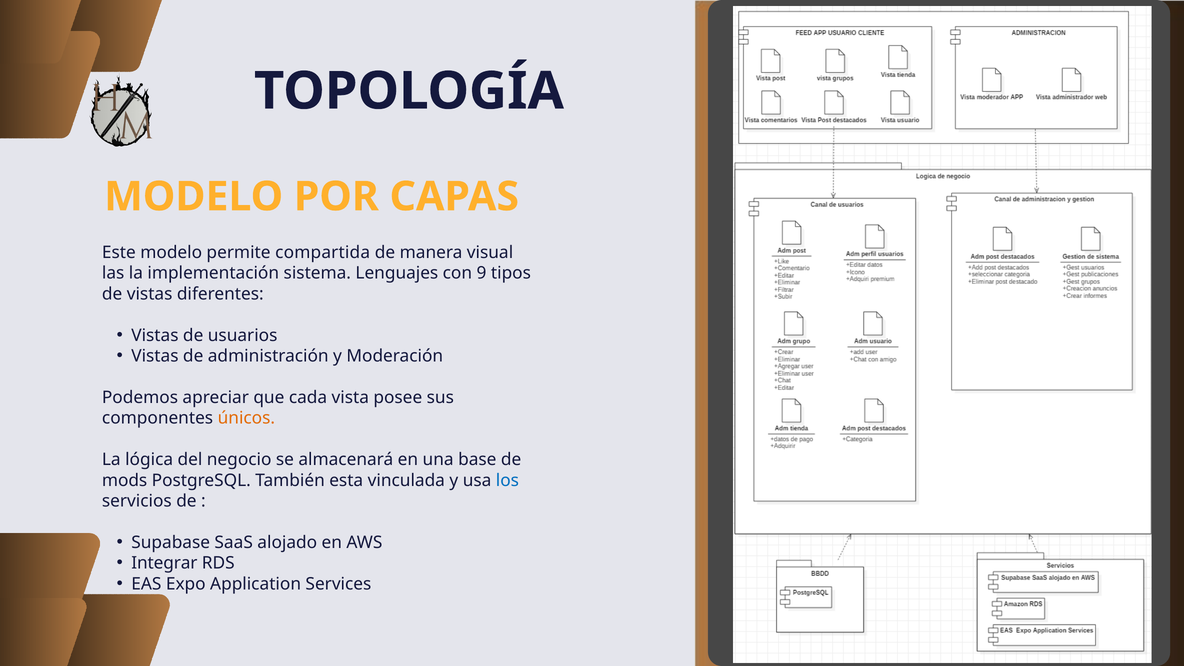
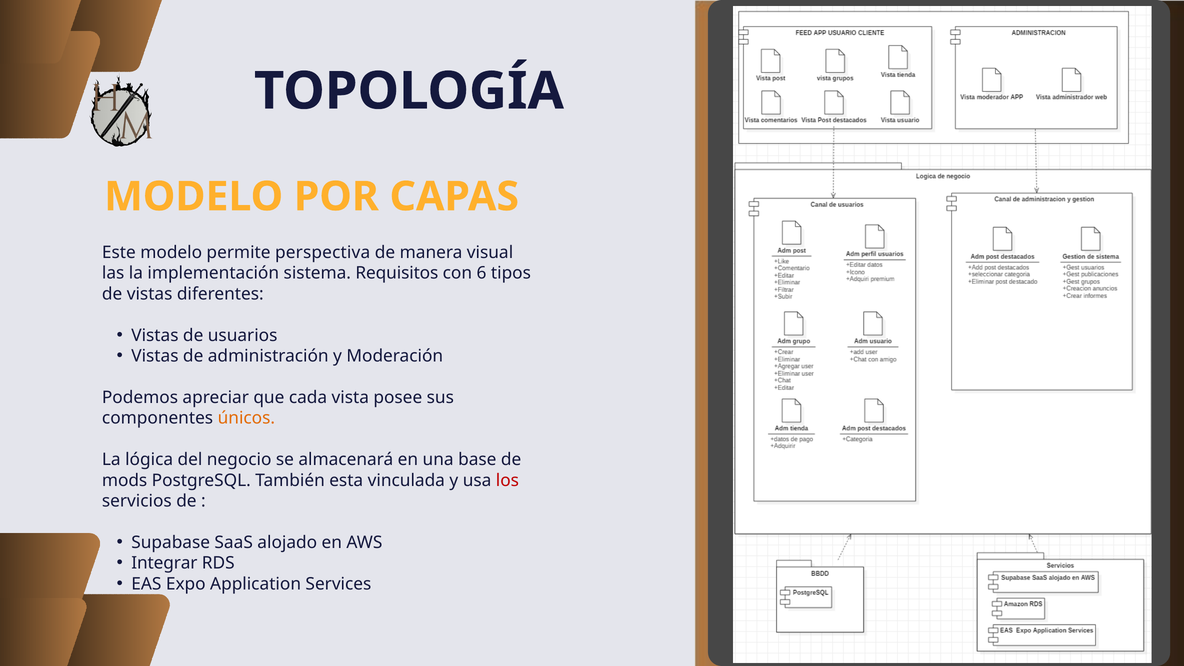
compartida: compartida -> perspectiva
Lenguajes: Lenguajes -> Requisitos
9: 9 -> 6
los colour: blue -> red
